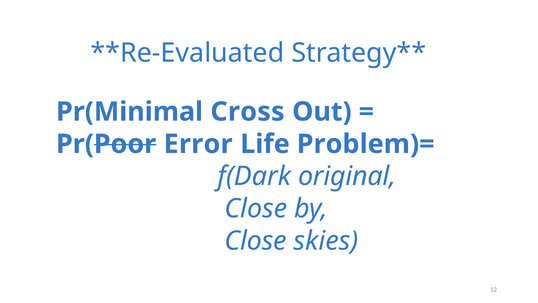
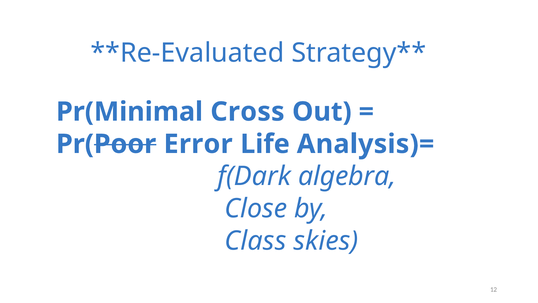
Problem)=: Problem)= -> Analysis)=
original: original -> algebra
Close at (256, 241): Close -> Class
